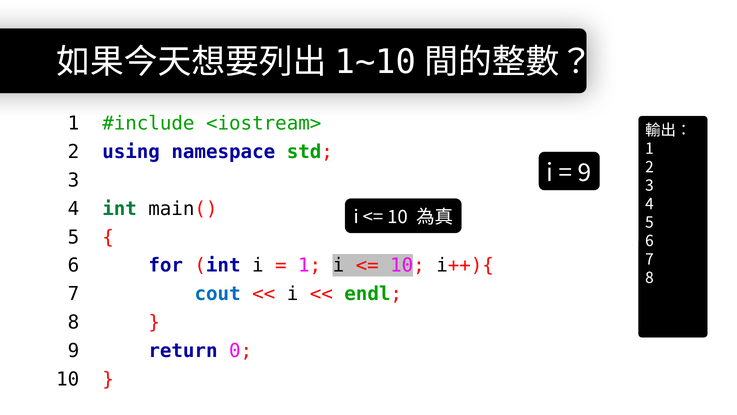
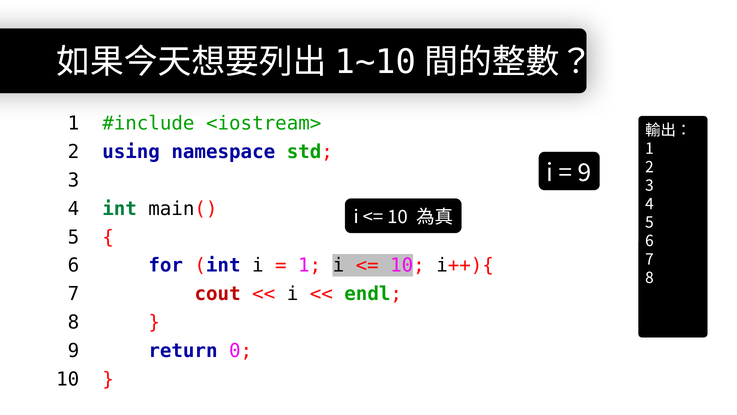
cout colour: blue -> red
